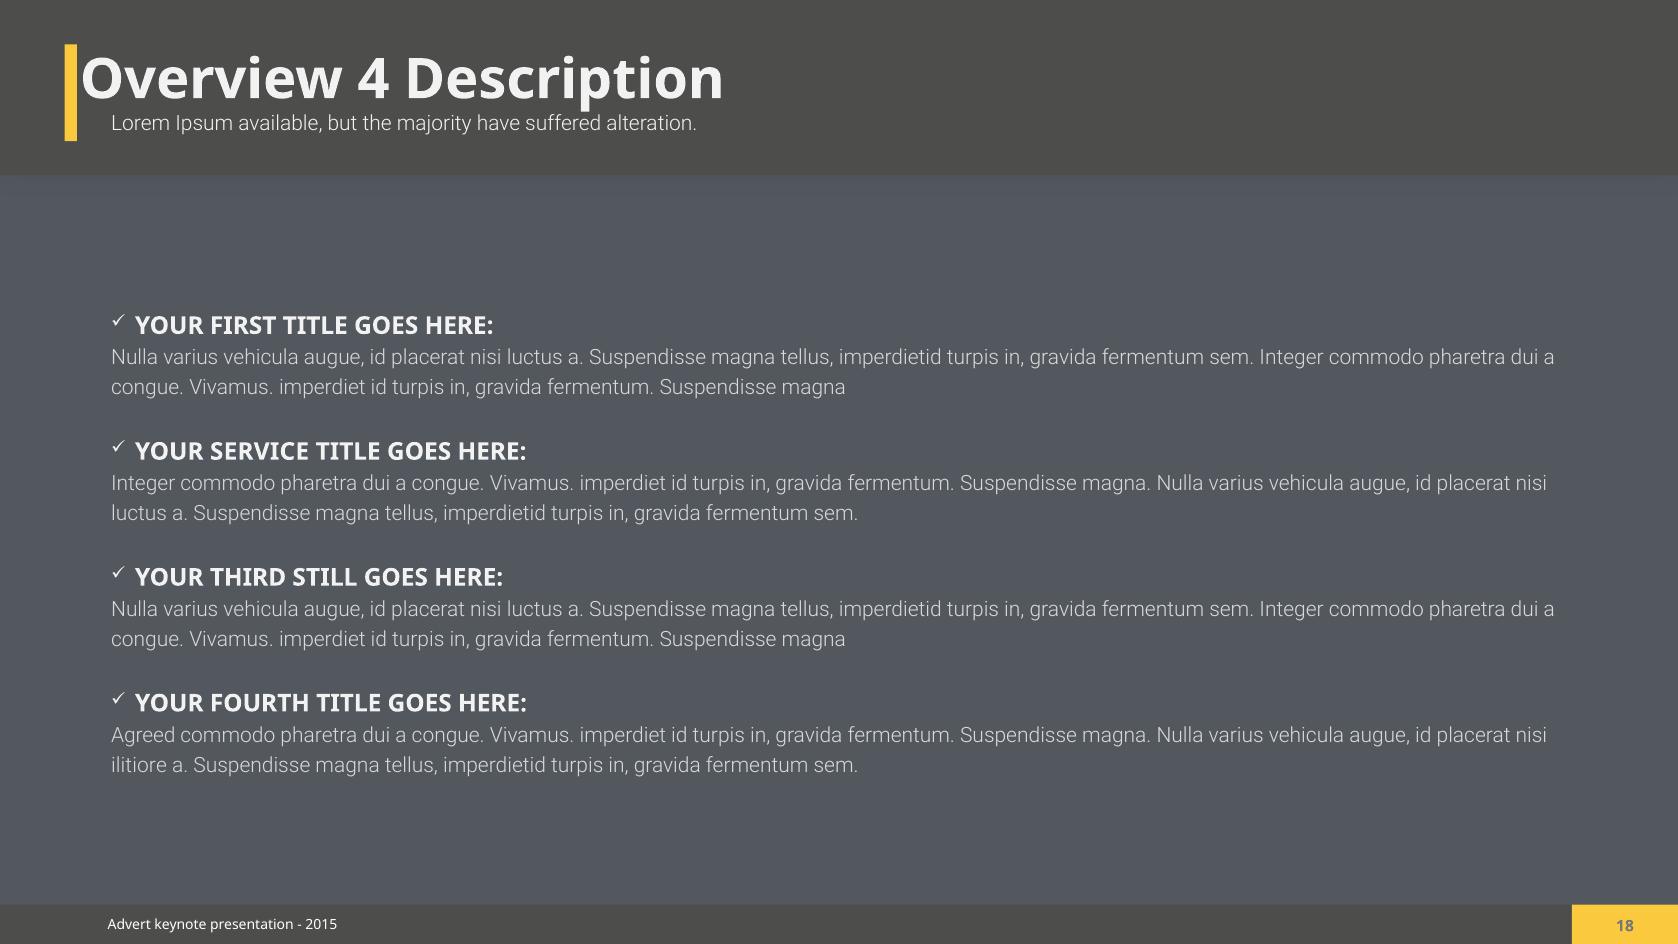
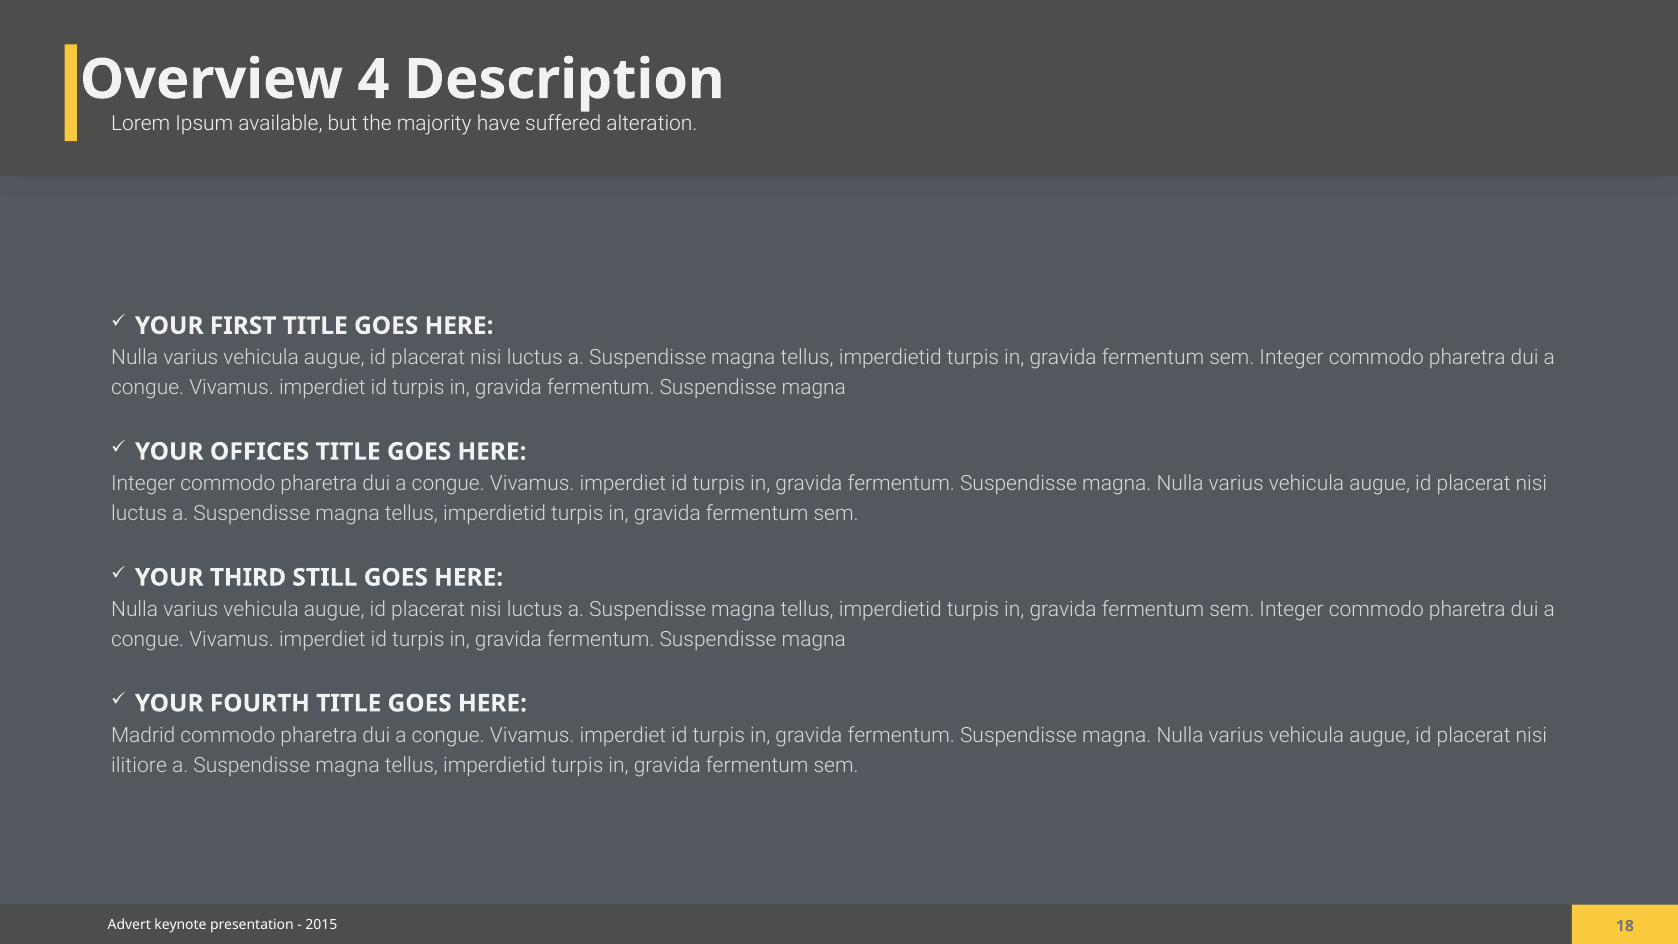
SERVICE: SERVICE -> OFFICES
Agreed: Agreed -> Madrid
